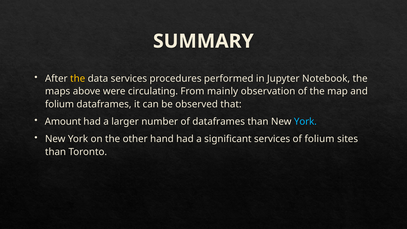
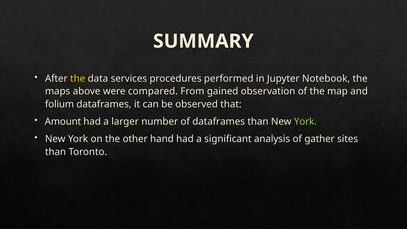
circulating: circulating -> compared
mainly: mainly -> gained
York at (305, 122) colour: light blue -> light green
significant services: services -> analysis
of folium: folium -> gather
